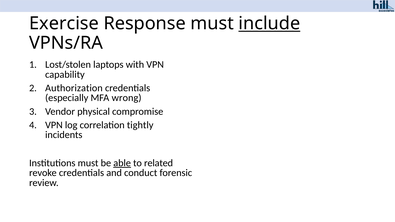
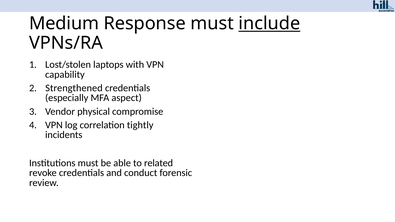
Exercise: Exercise -> Medium
Authorization: Authorization -> Strengthened
wrong: wrong -> aspect
able underline: present -> none
